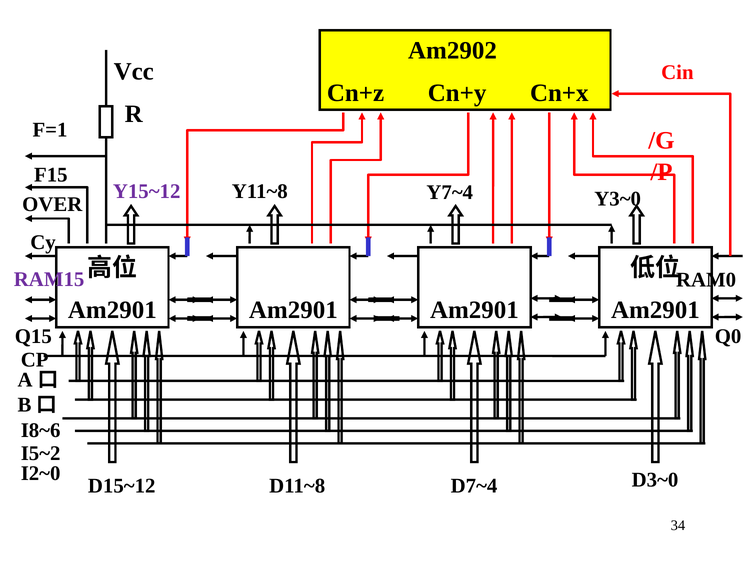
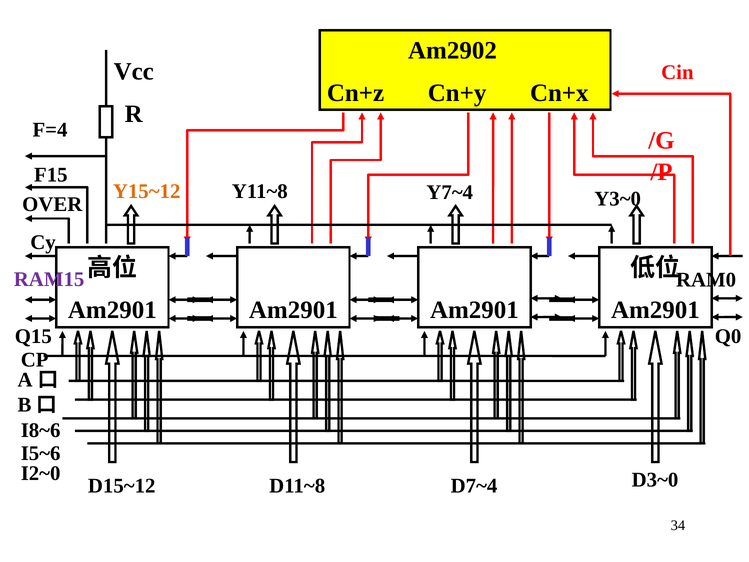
F=1: F=1 -> F=4
Y15~12 colour: purple -> orange
I5~2: I5~2 -> I5~6
